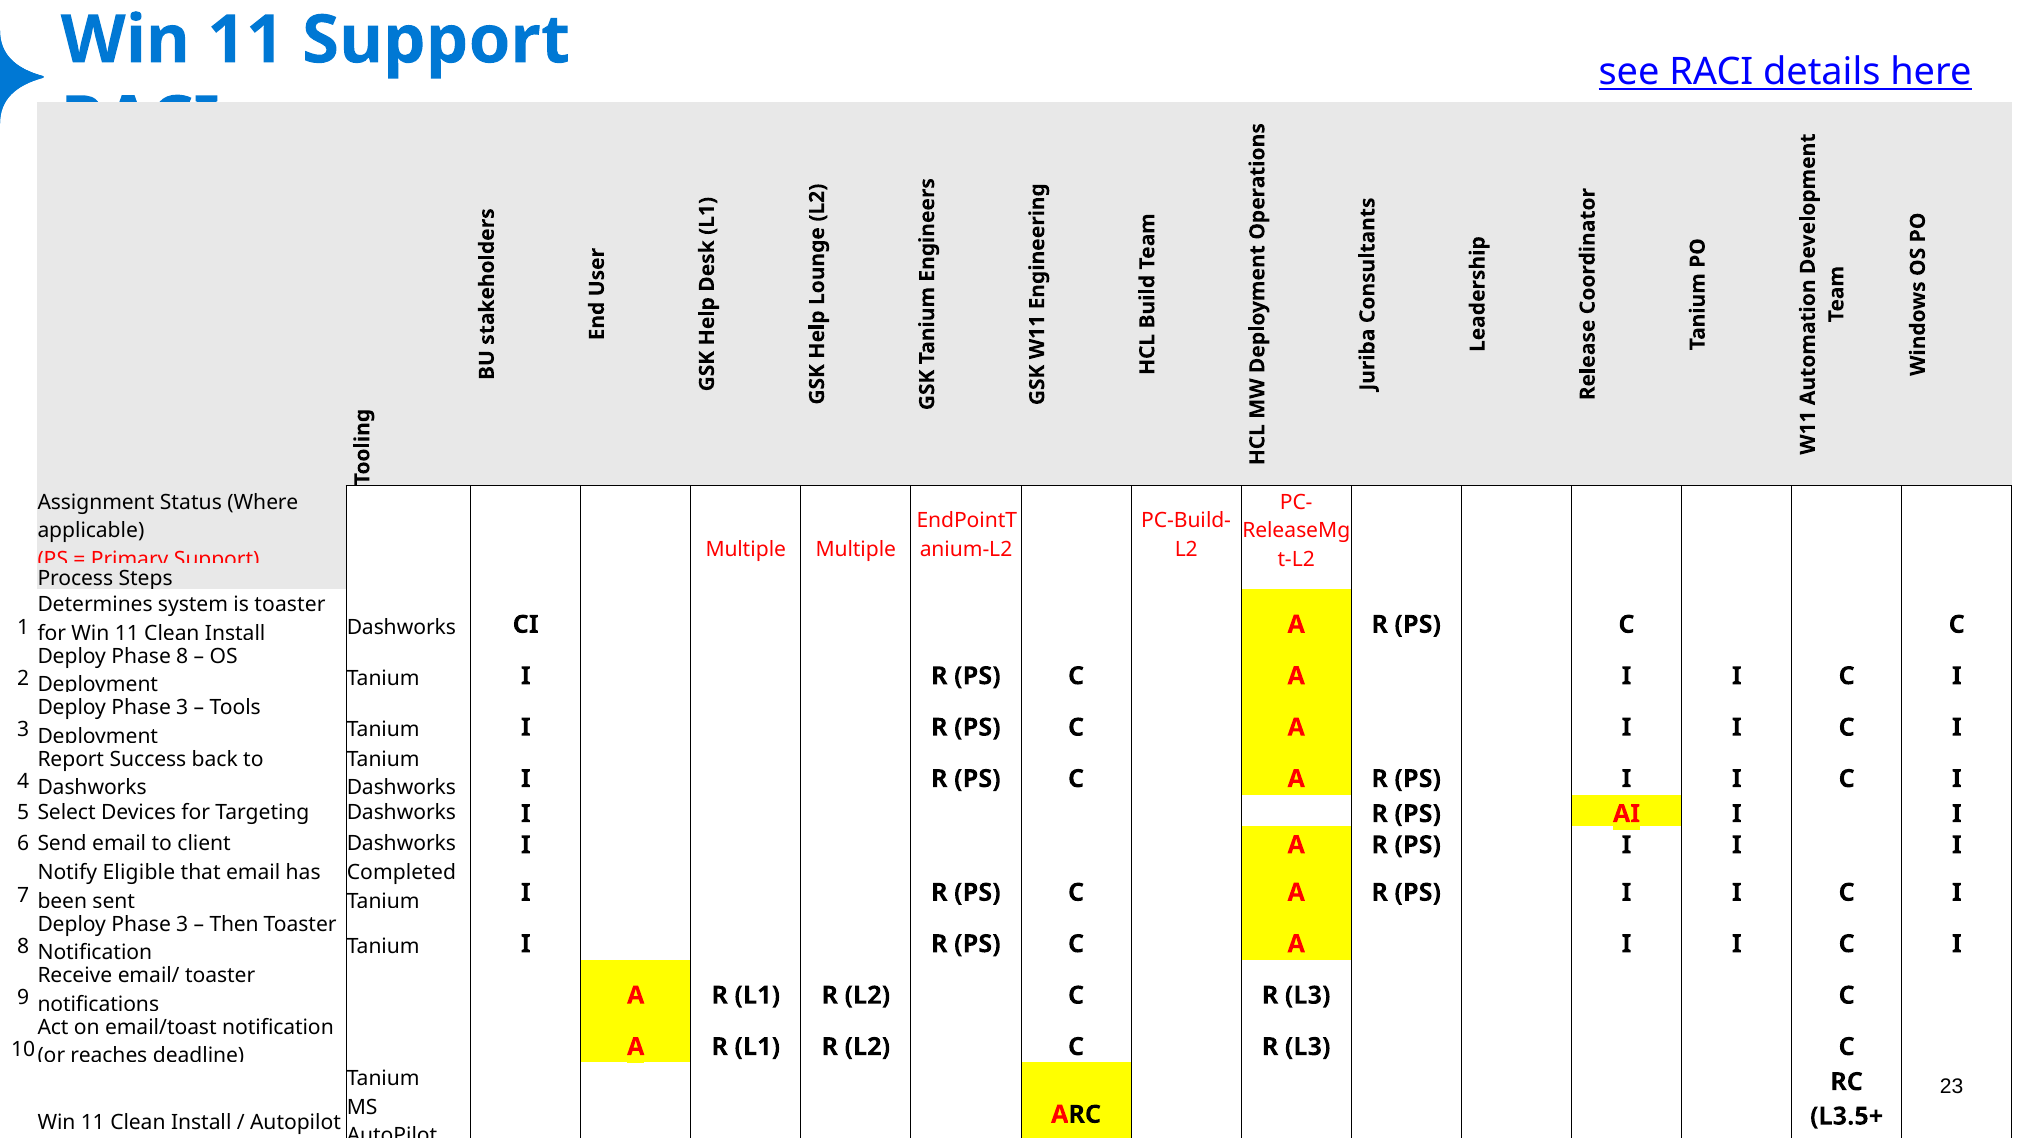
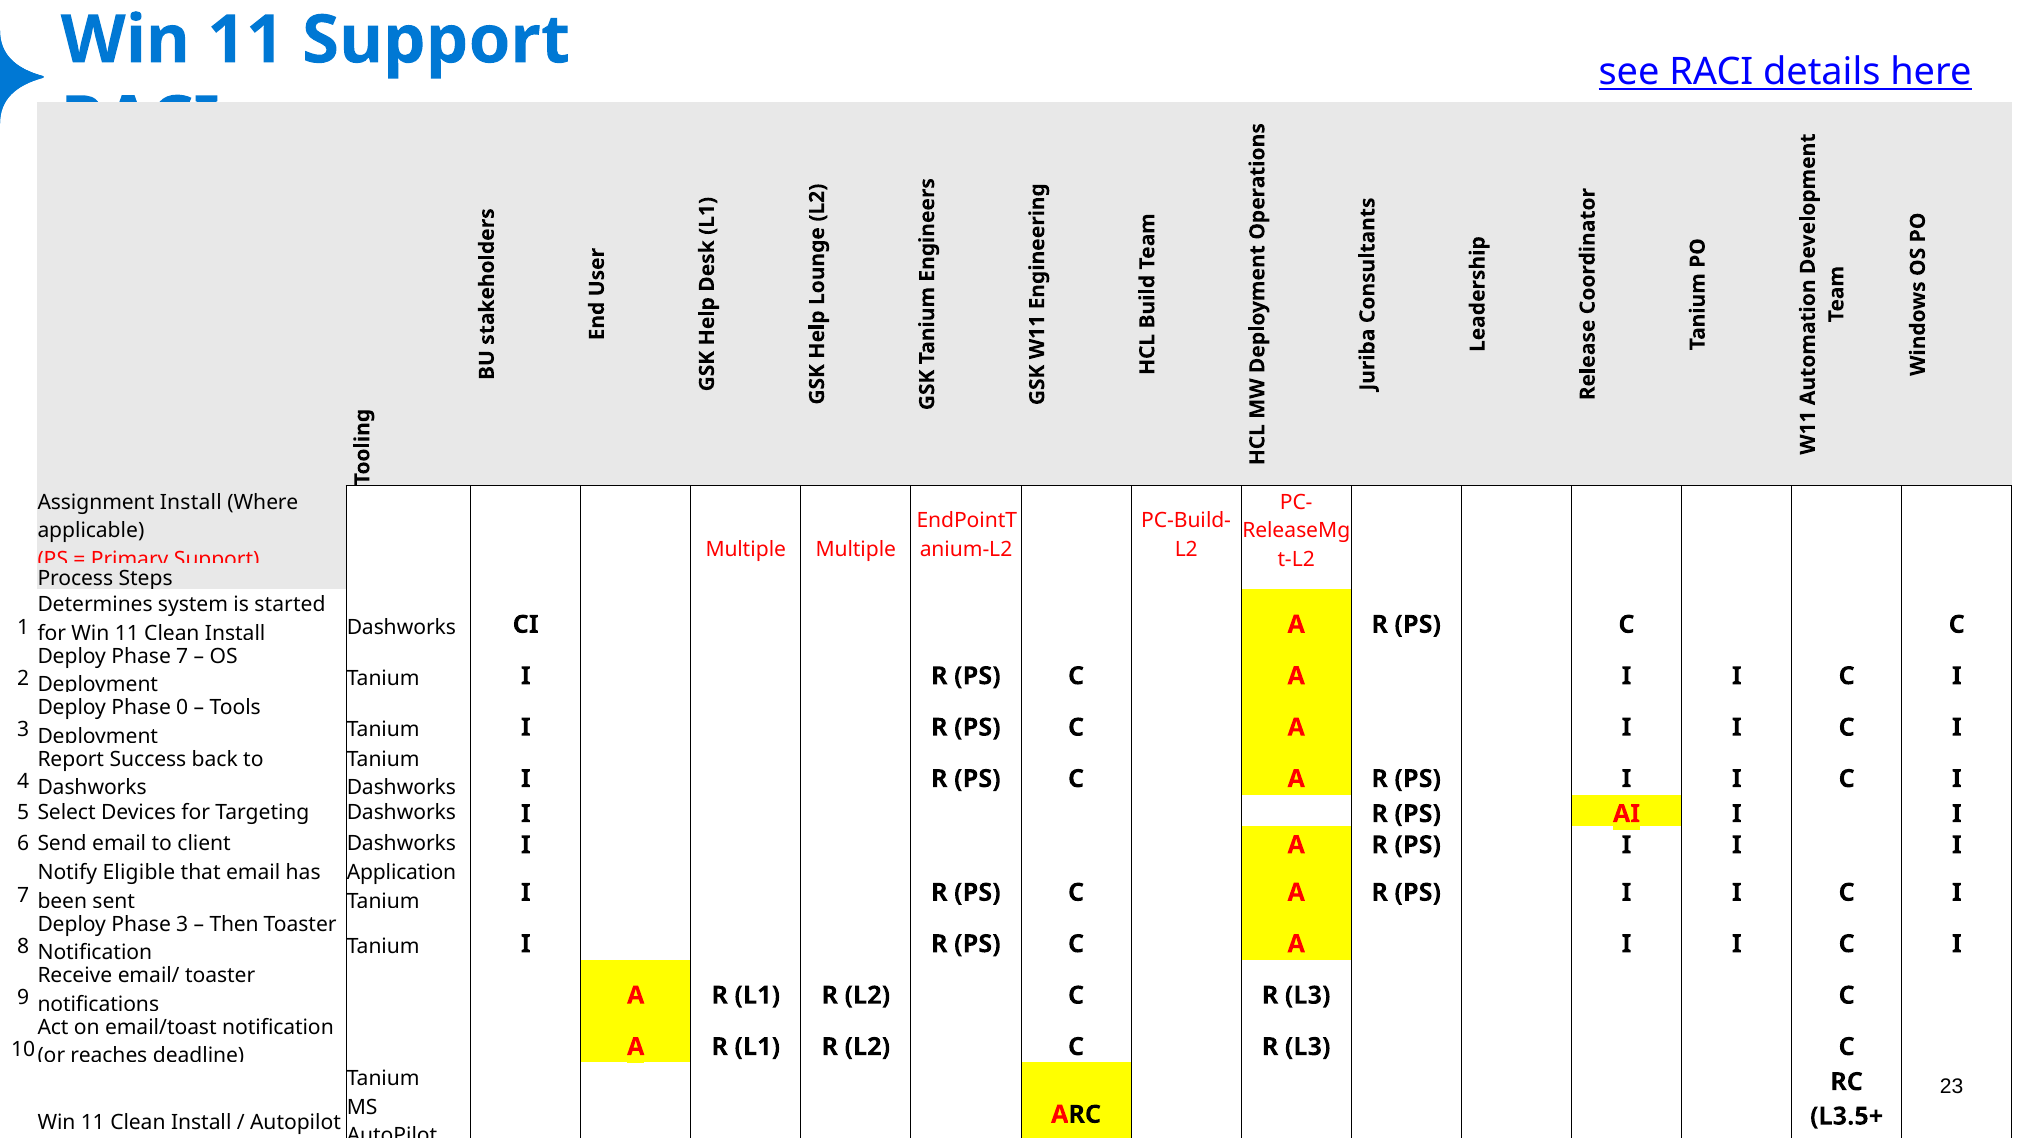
Assignment Status: Status -> Install
is toaster: toaster -> started
Phase 8: 8 -> 7
3 at (182, 708): 3 -> 0
Completed at (401, 873): Completed -> Application
